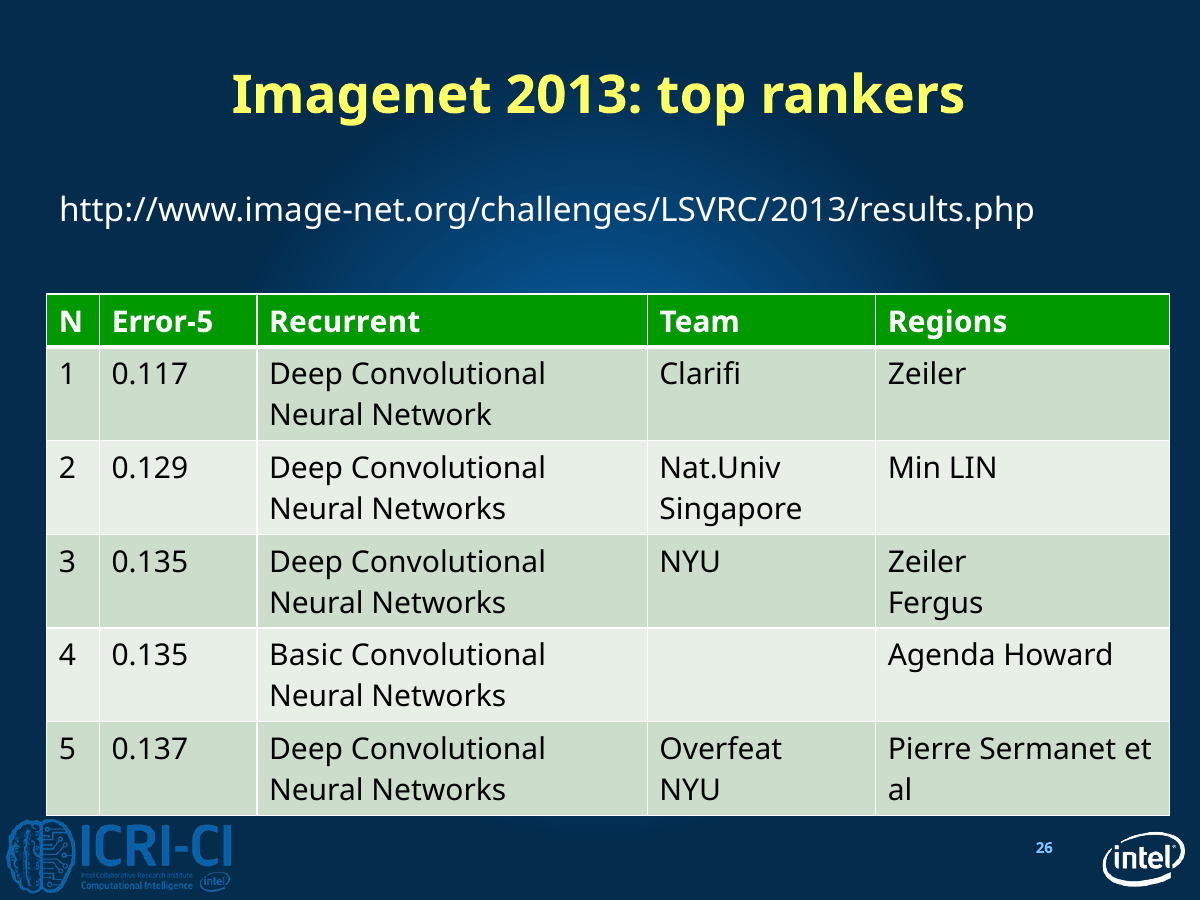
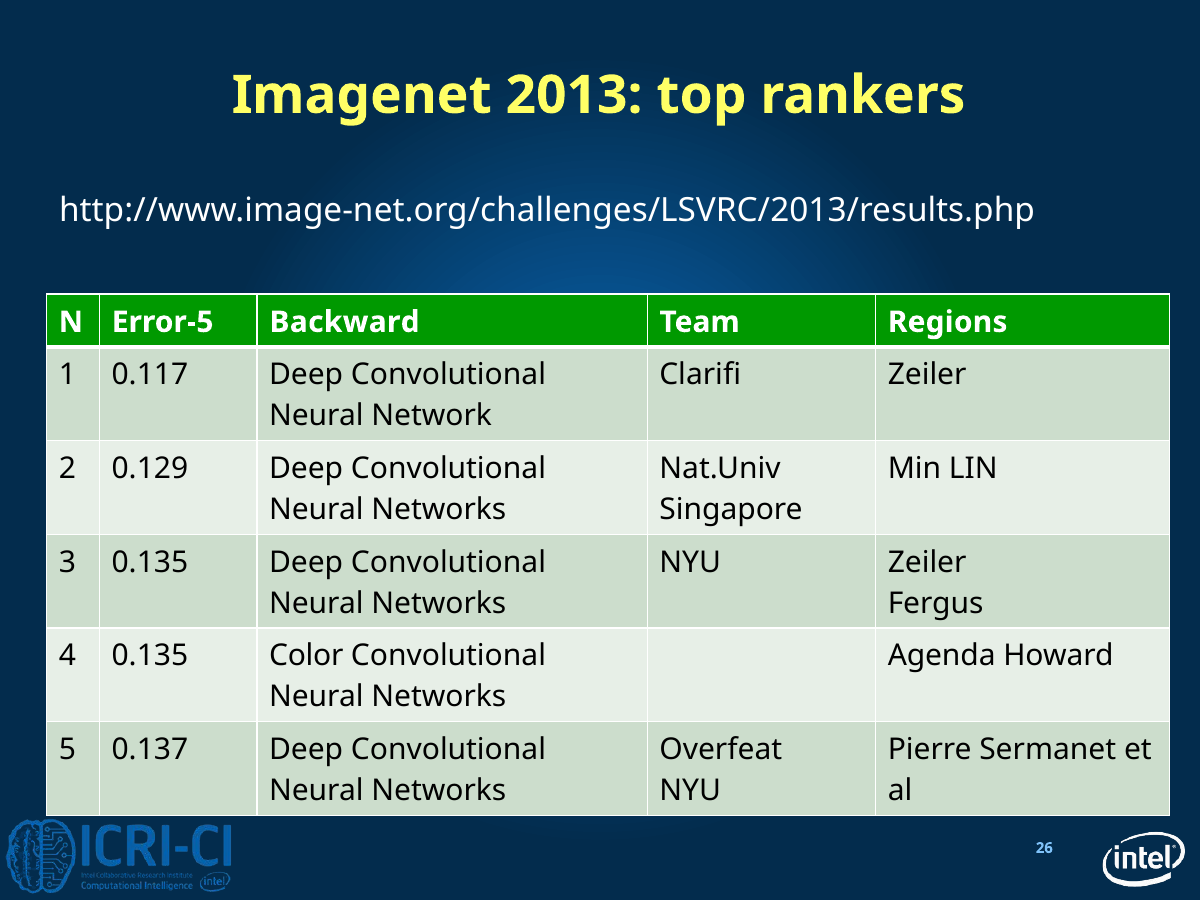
Recurrent: Recurrent -> Backward
Basic: Basic -> Color
